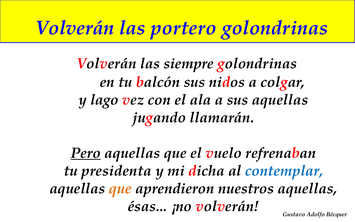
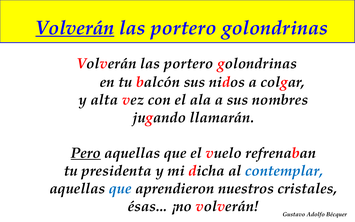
Volverán at (75, 28) underline: none -> present
siempre at (189, 64): siempre -> portero
lago: lago -> alta
sus aquellas: aquellas -> nombres
que at (120, 188) colour: orange -> blue
nuestros aquellas: aquellas -> cristales
